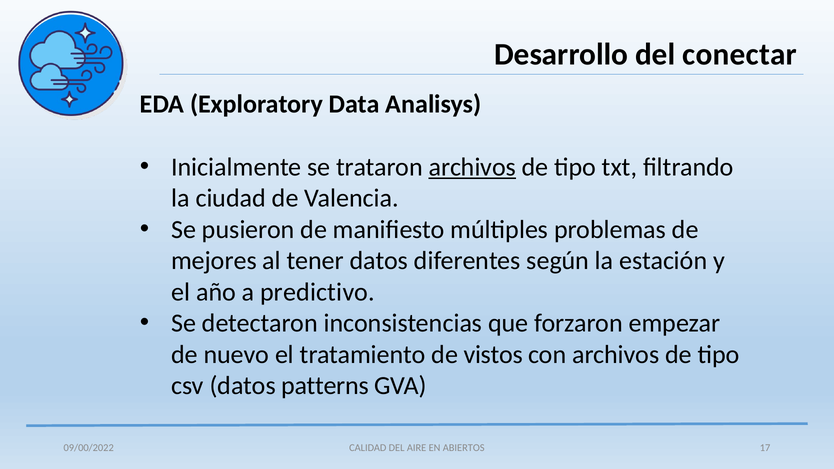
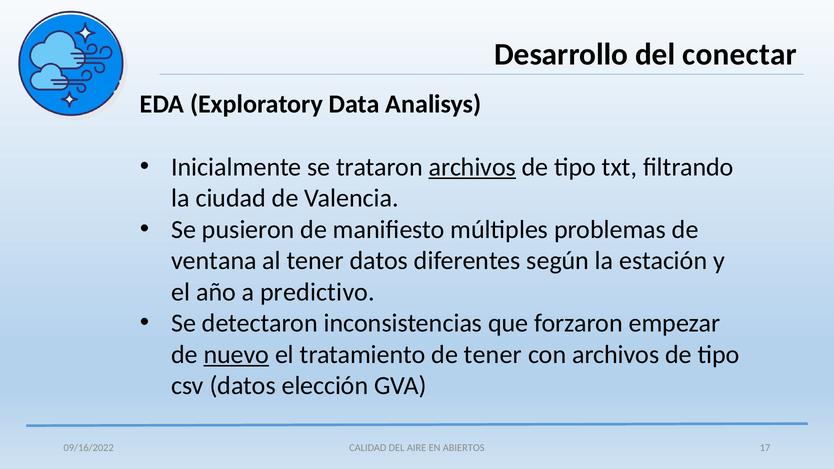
mejores: mejores -> ventana
nuevo underline: none -> present
de vistos: vistos -> tener
patterns: patterns -> elección
09/00/2022: 09/00/2022 -> 09/16/2022
